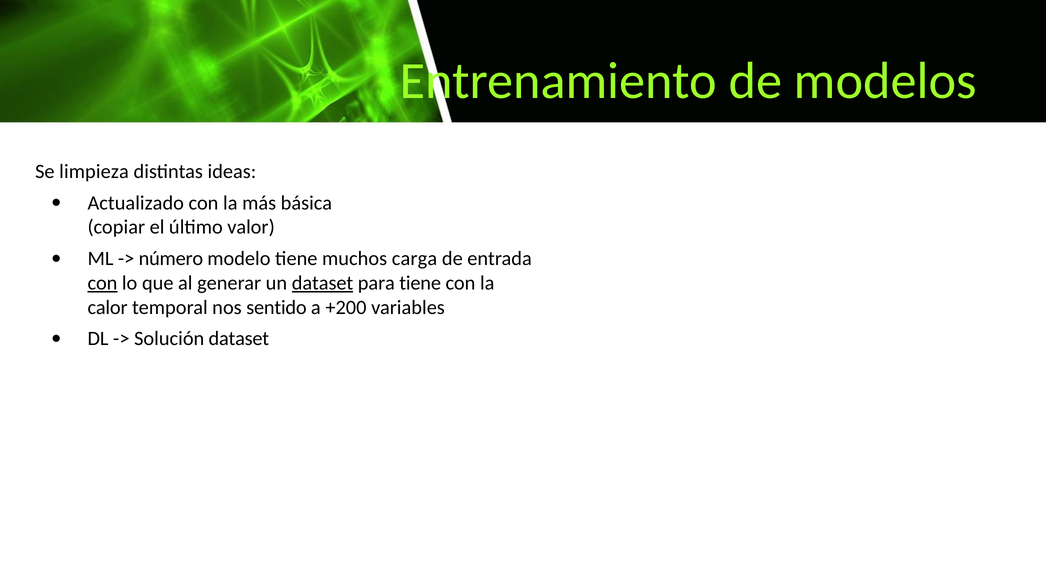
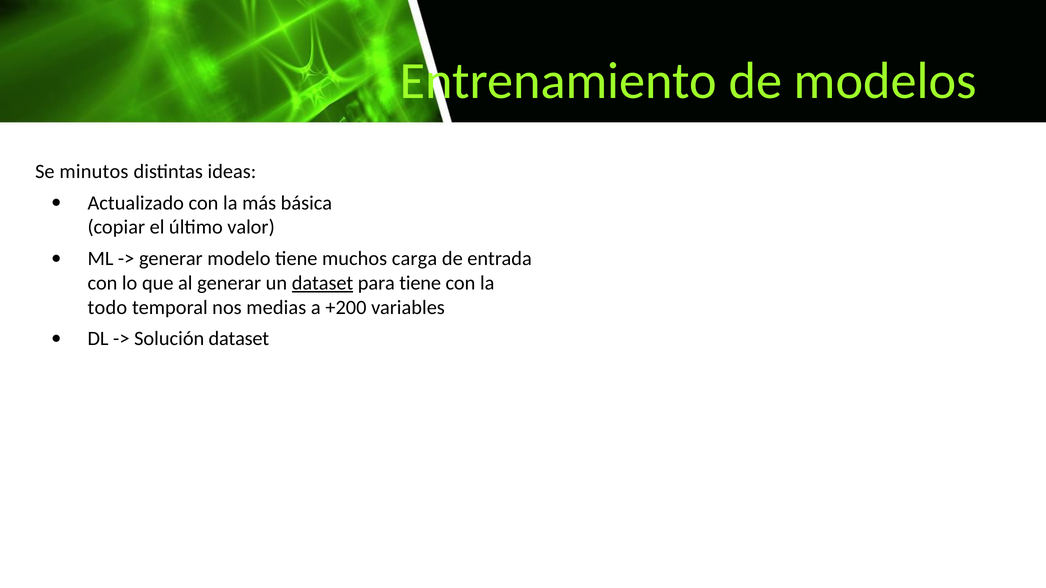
limpieza: limpieza -> minutos
número at (171, 259): número -> generar
con at (102, 283) underline: present -> none
calor: calor -> todo
sentido: sentido -> medias
